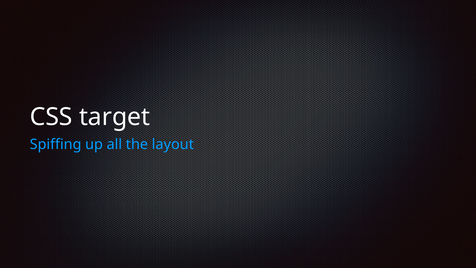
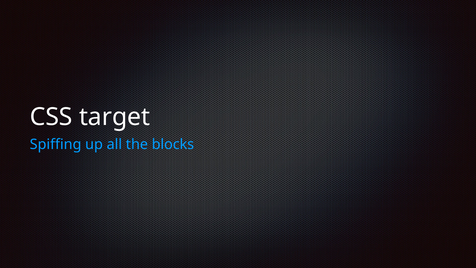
layout: layout -> blocks
